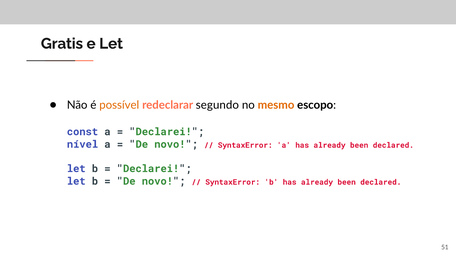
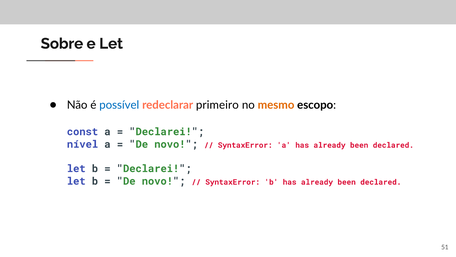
Gratis: Gratis -> Sobre
possível colour: orange -> blue
segundo: segundo -> primeiro
